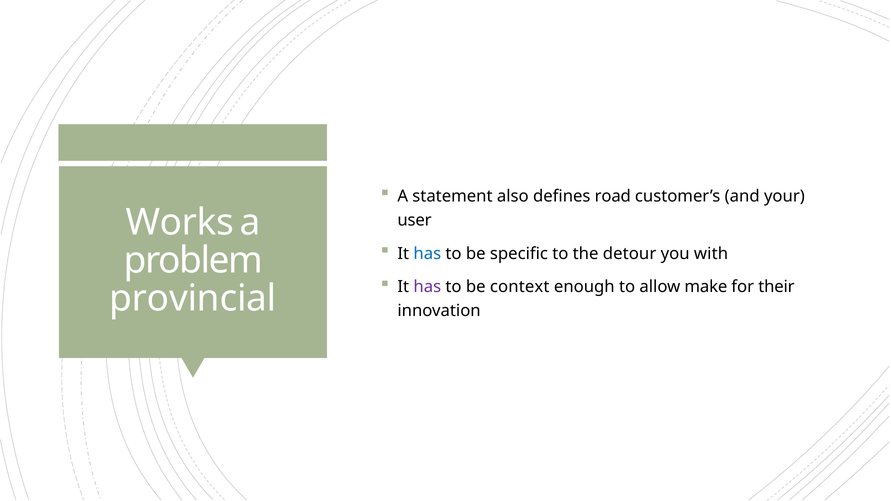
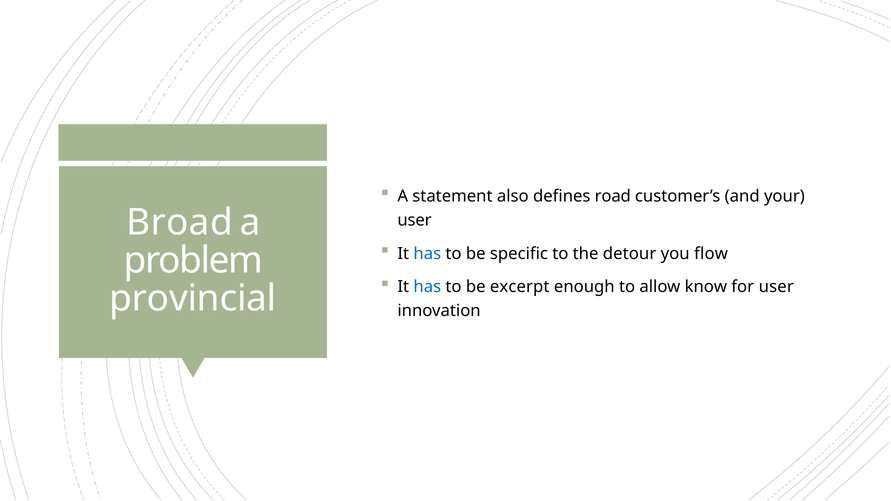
Works: Works -> Broad
with: with -> flow
has at (427, 287) colour: purple -> blue
context: context -> excerpt
make: make -> know
for their: their -> user
